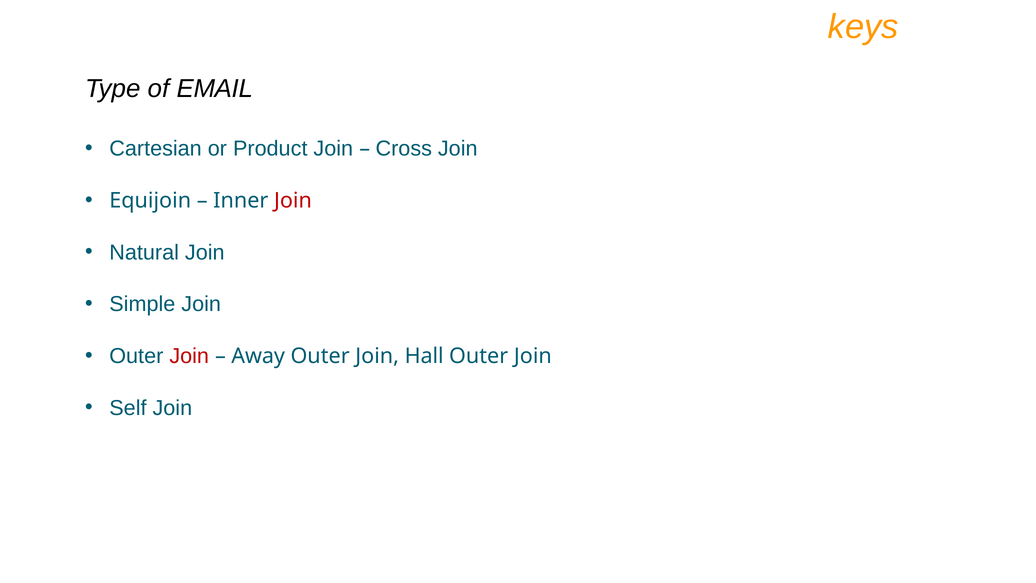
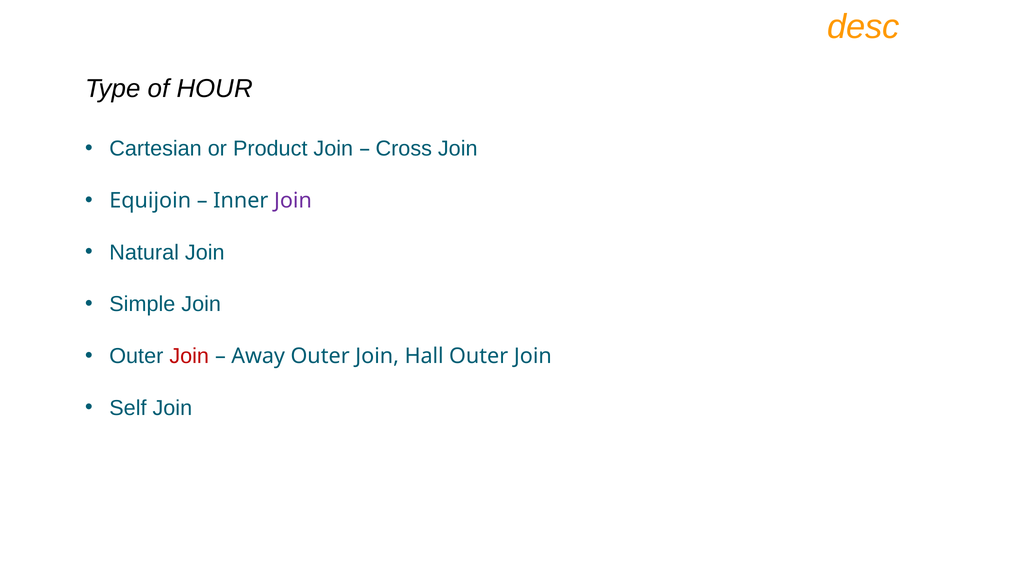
keys: keys -> desc
EMAIL: EMAIL -> HOUR
Join at (293, 201) colour: red -> purple
